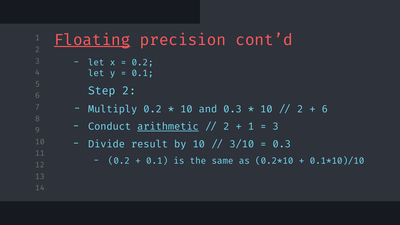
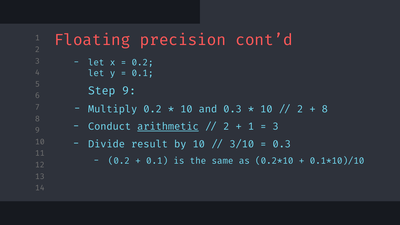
Floating underline: present -> none
Step 2: 2 -> 9
6 at (325, 109): 6 -> 8
